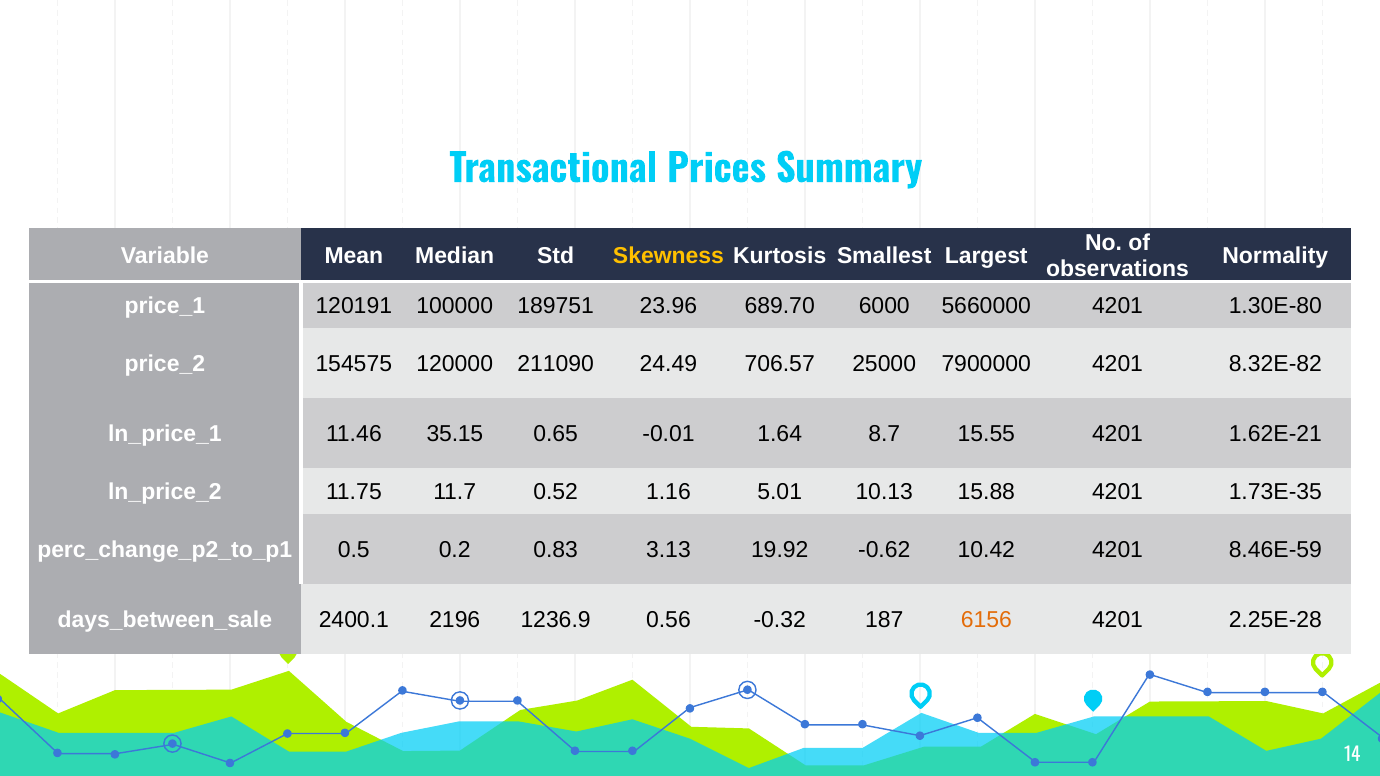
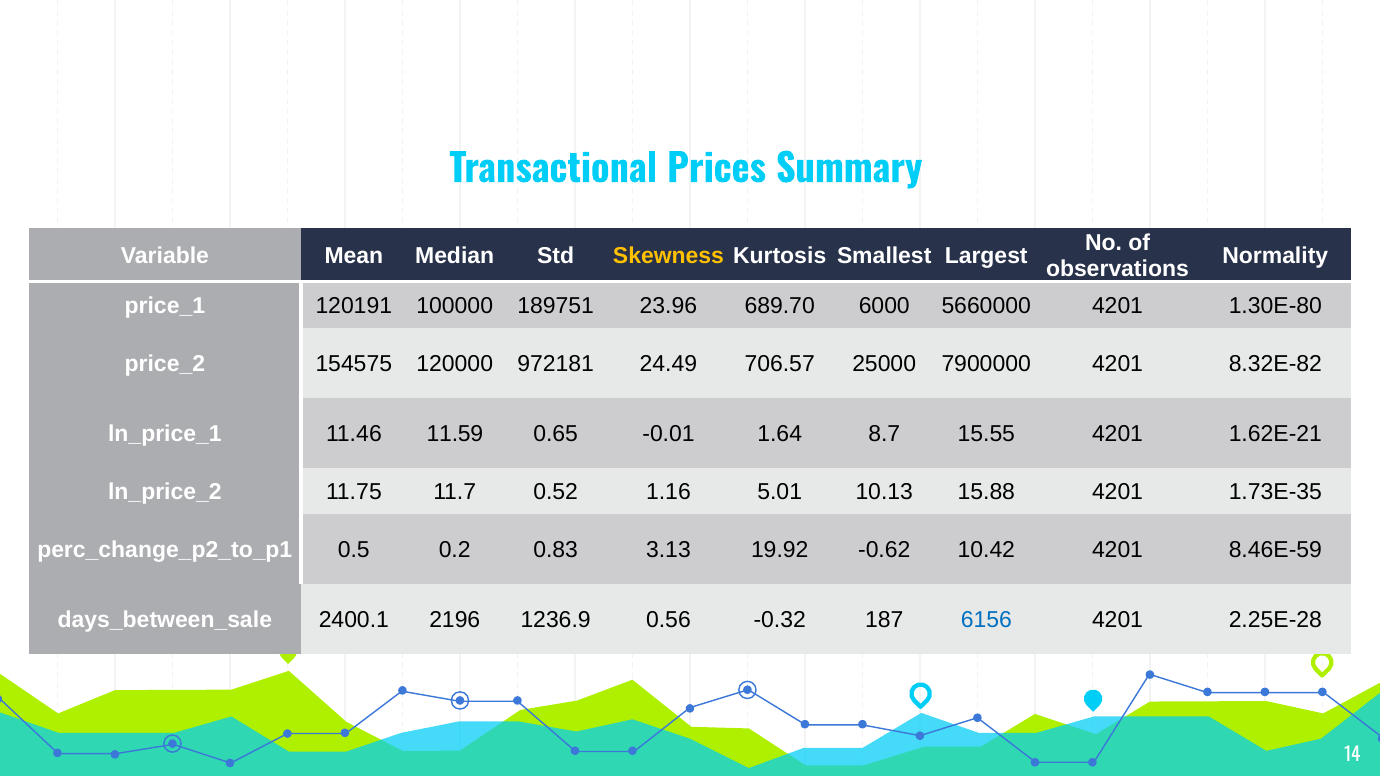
211090: 211090 -> 972181
35.15: 35.15 -> 11.59
6156 colour: orange -> blue
